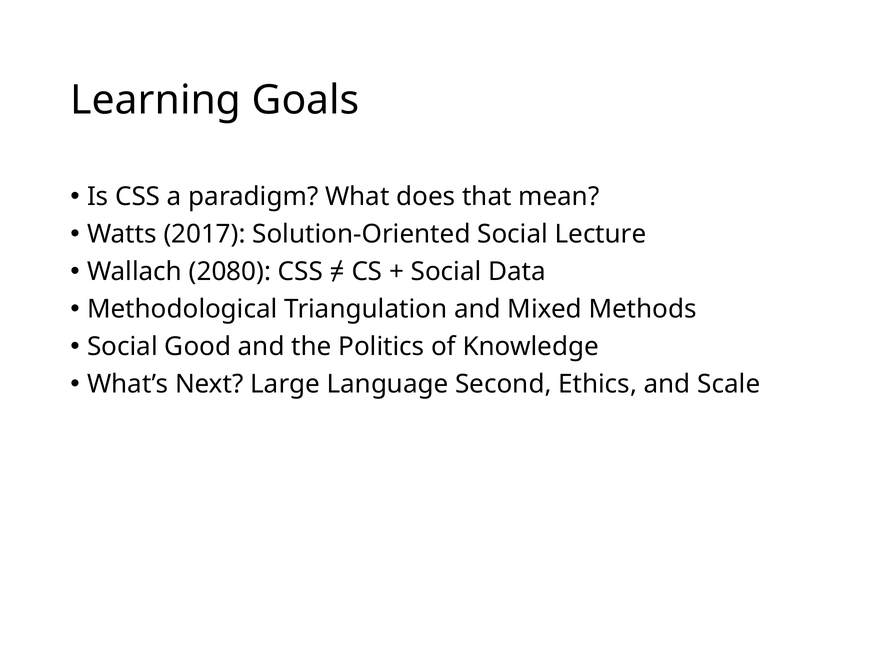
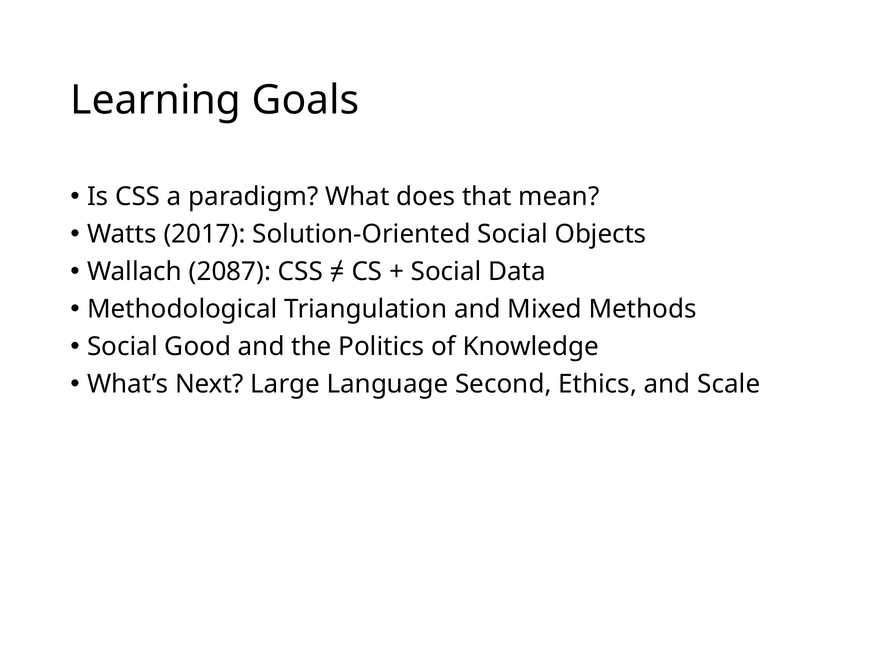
Lecture: Lecture -> Objects
2080: 2080 -> 2087
